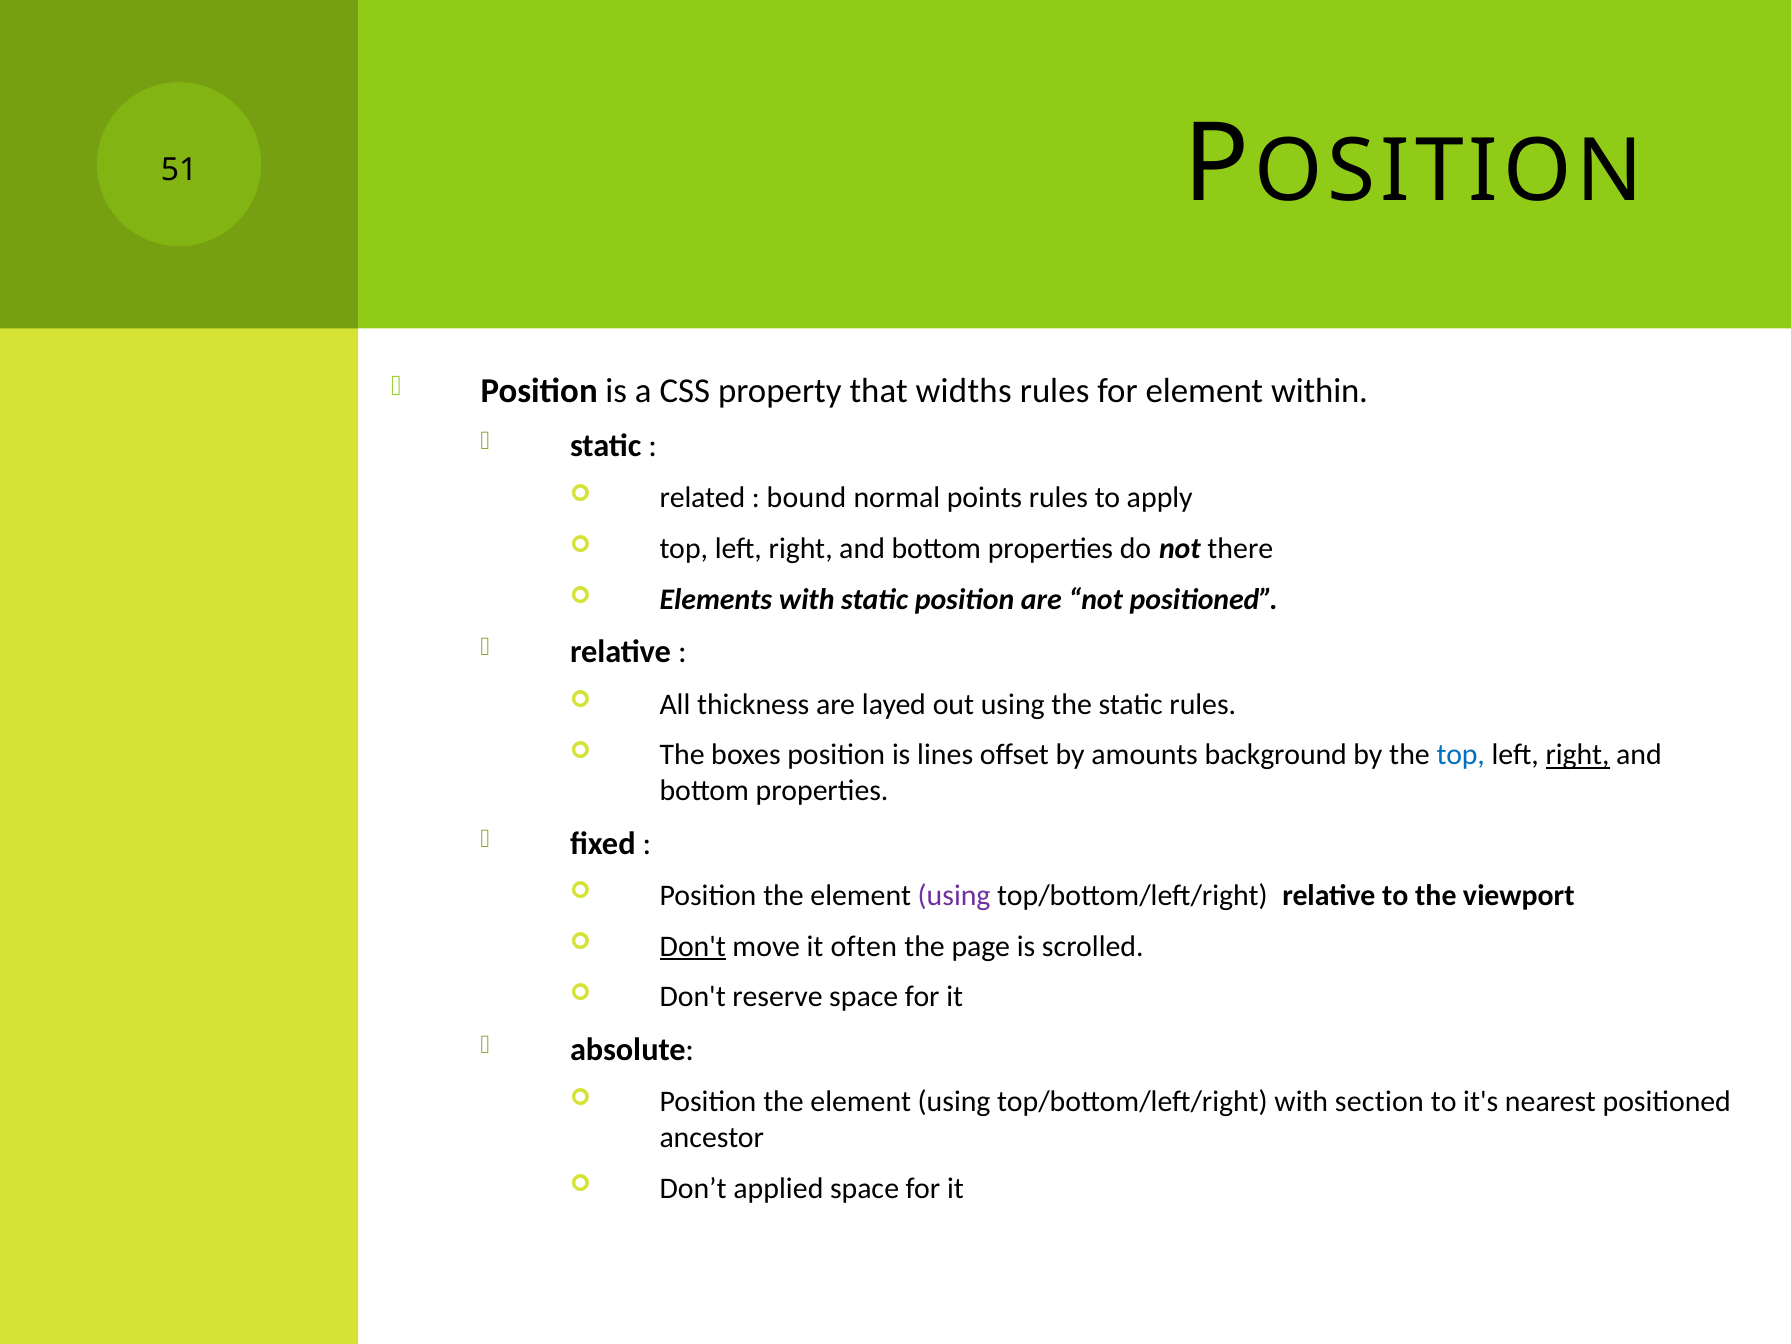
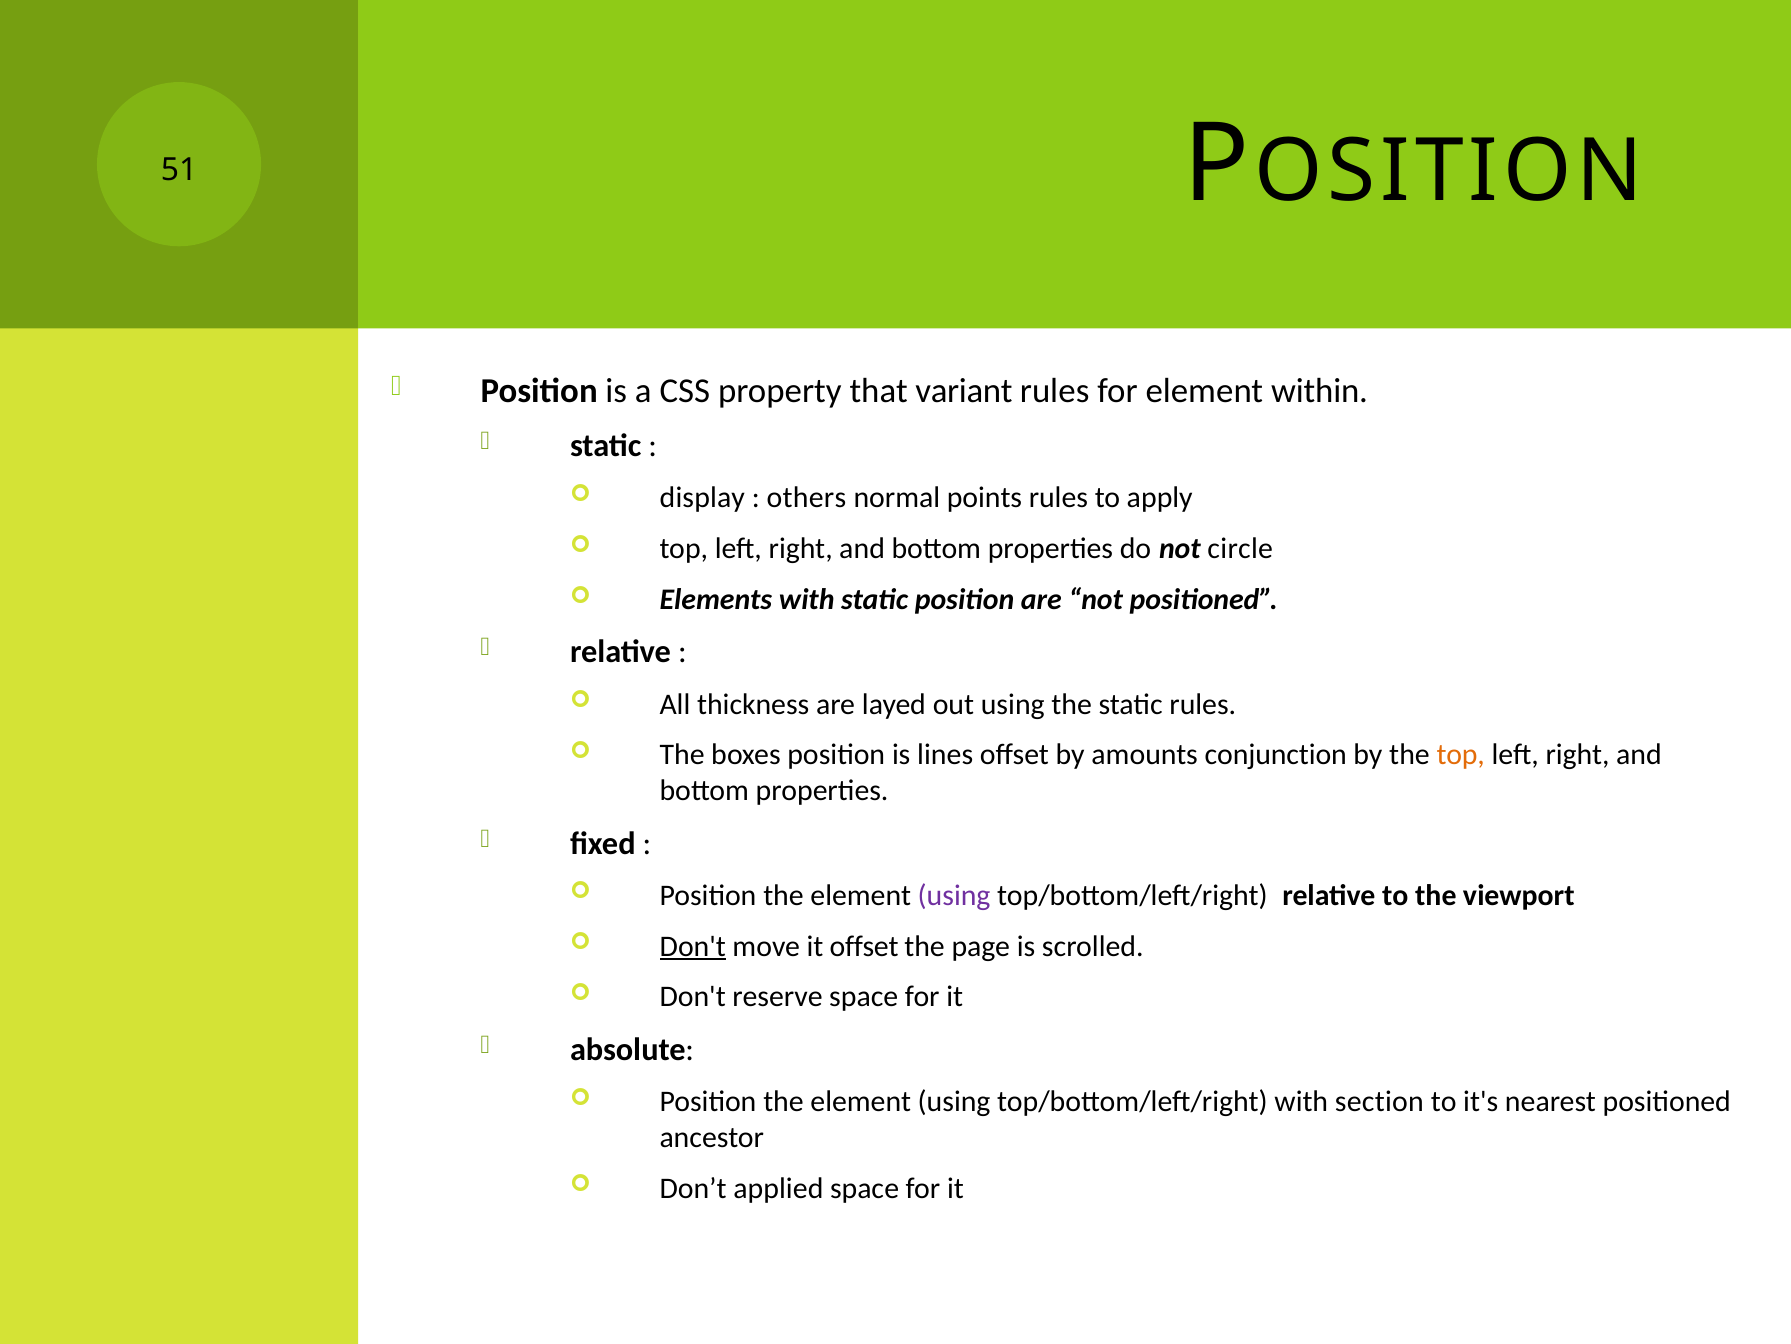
widths: widths -> variant
related: related -> display
bound: bound -> others
there: there -> circle
background: background -> conjunction
top at (1461, 755) colour: blue -> orange
right at (1578, 755) underline: present -> none
it often: often -> offset
